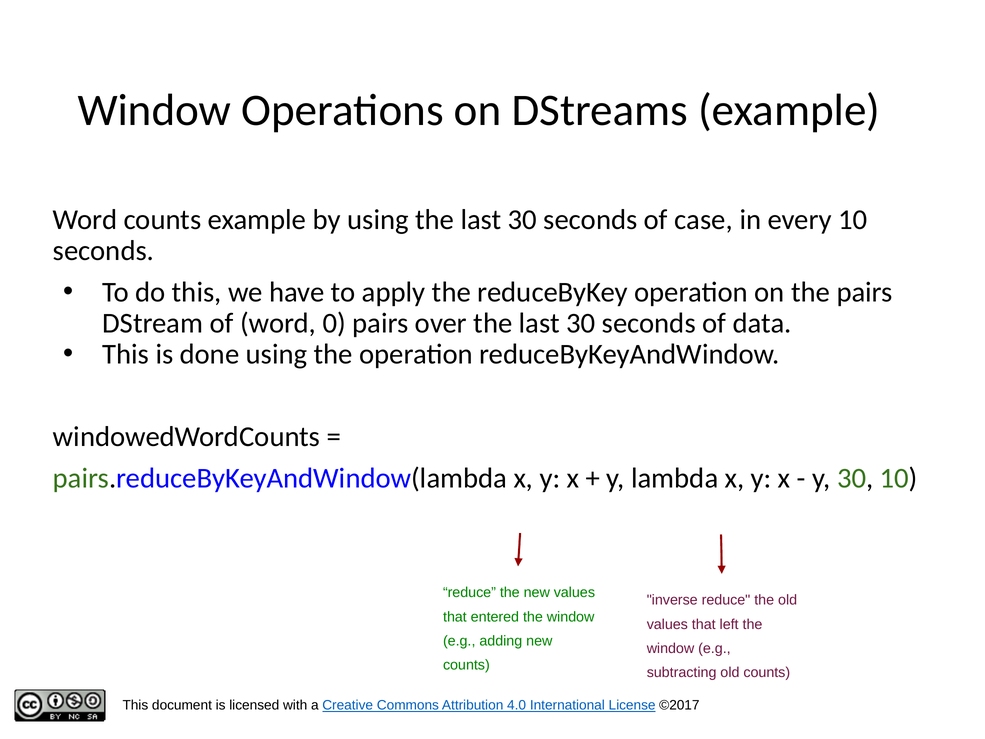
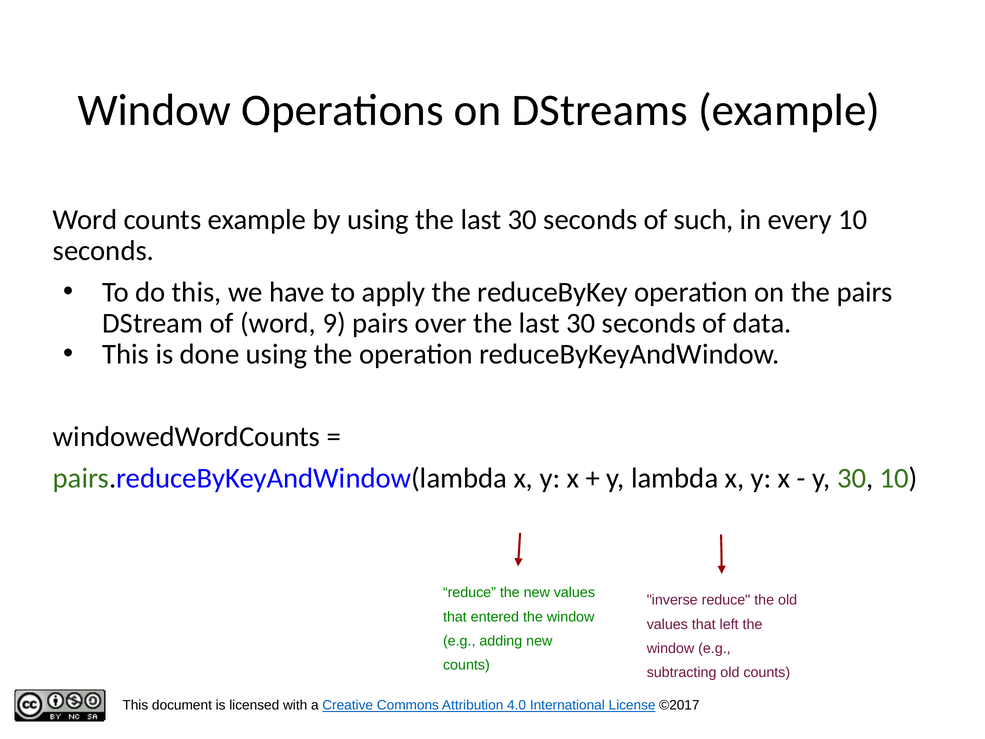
case: case -> such
0: 0 -> 9
